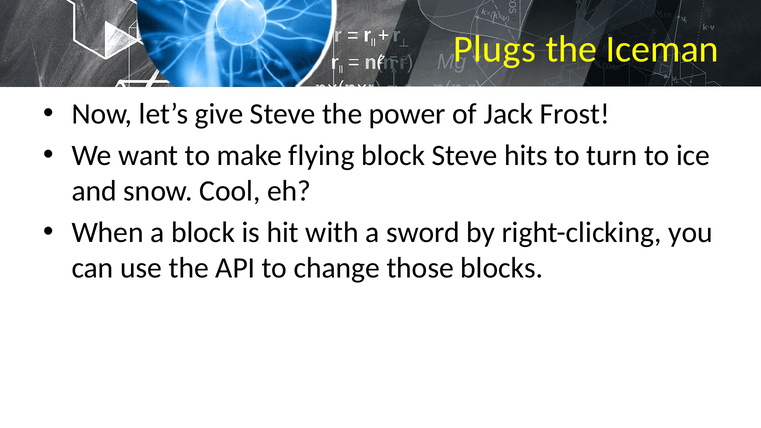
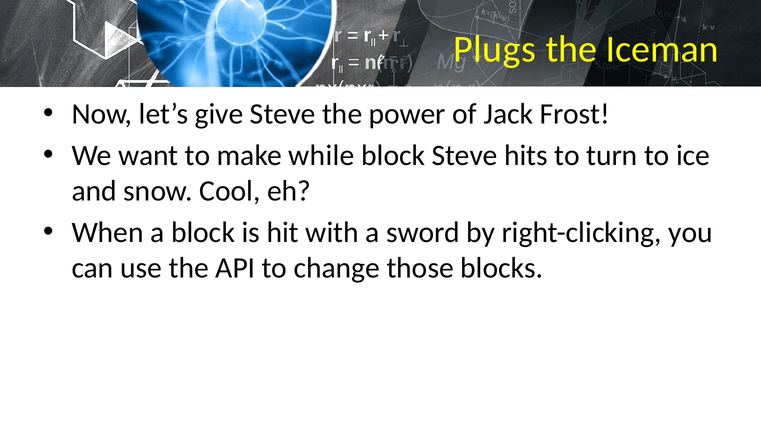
flying: flying -> while
